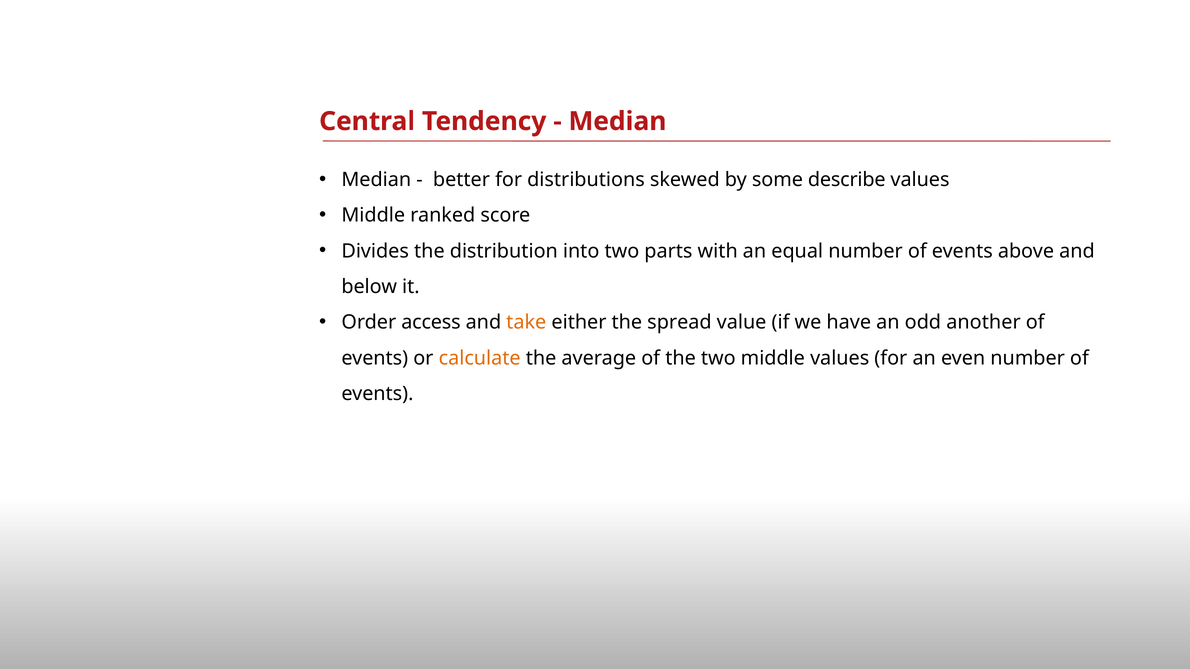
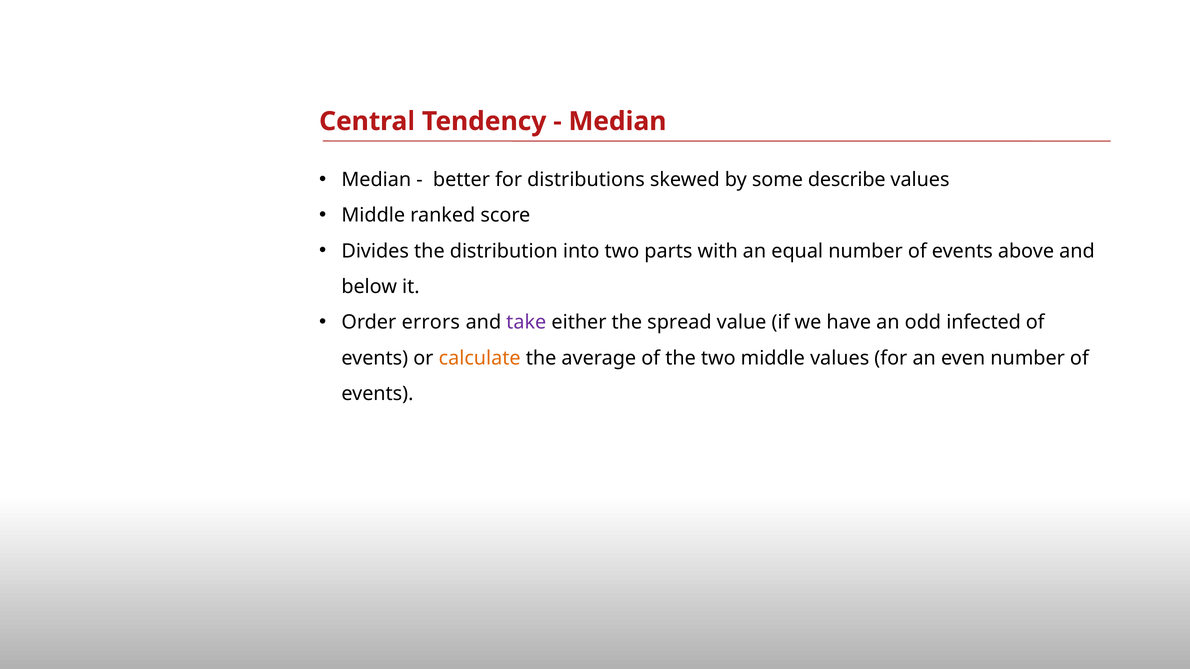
access: access -> errors
take colour: orange -> purple
another: another -> infected
